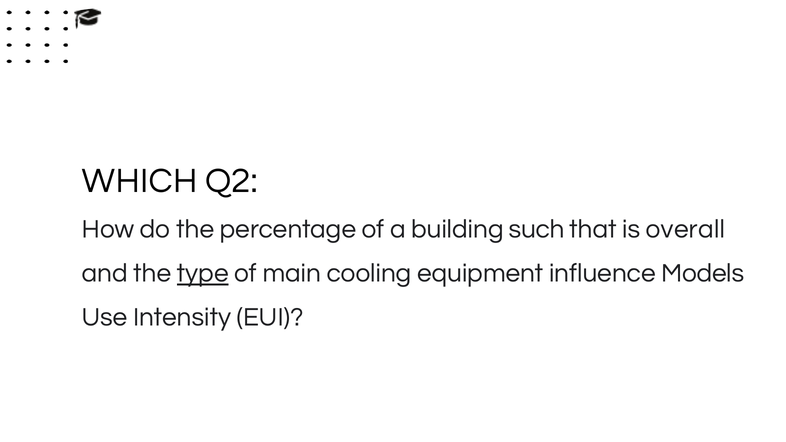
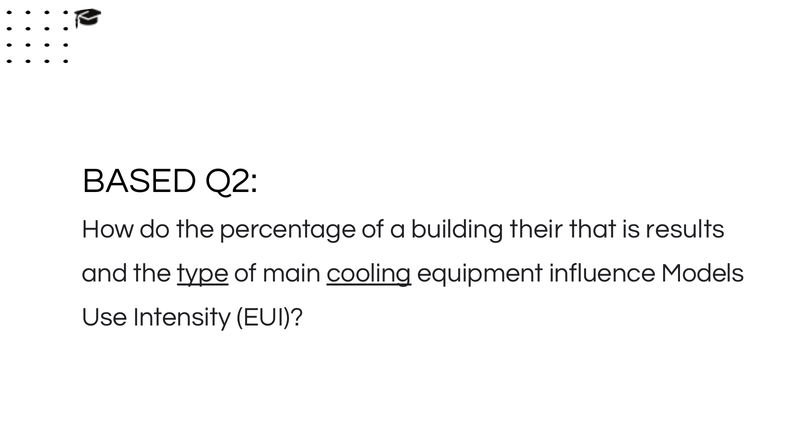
WHICH: WHICH -> BASED
such: such -> their
overall: overall -> results
cooling underline: none -> present
